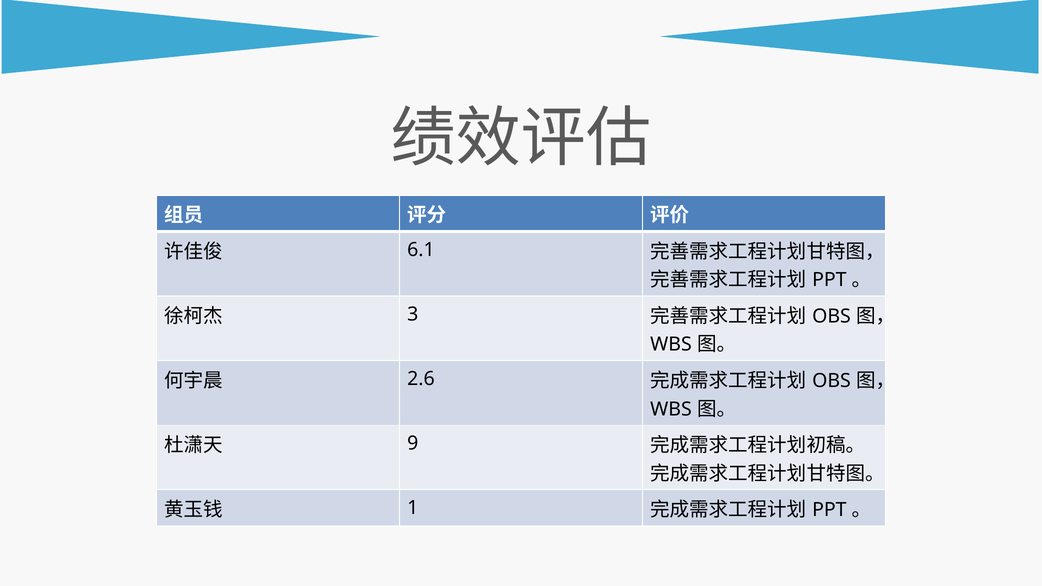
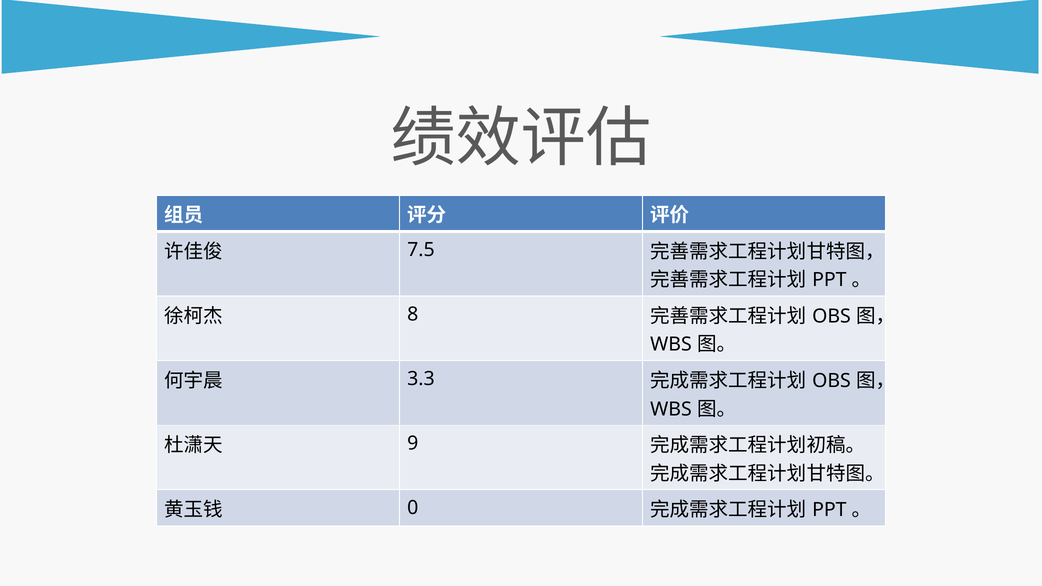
6.1: 6.1 -> 7.5
3: 3 -> 8
2.6: 2.6 -> 3.3
1: 1 -> 0
